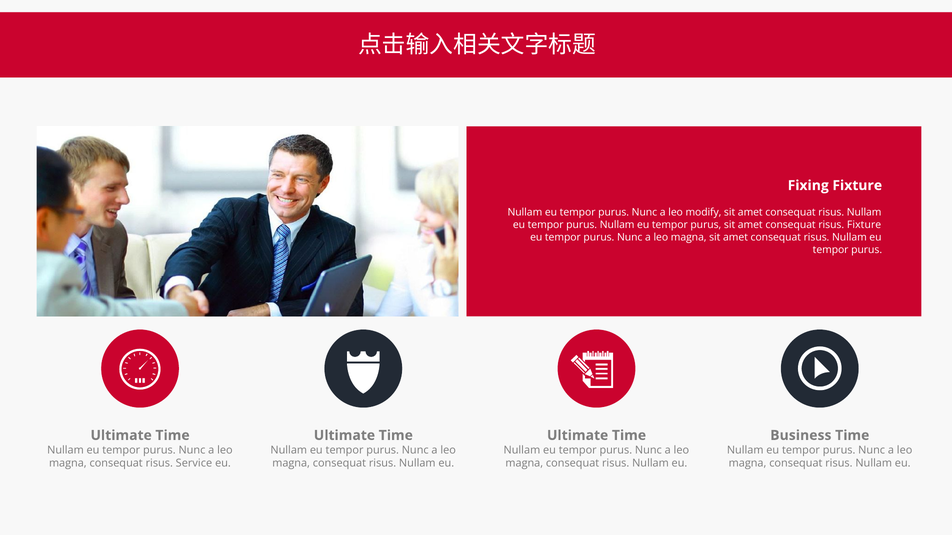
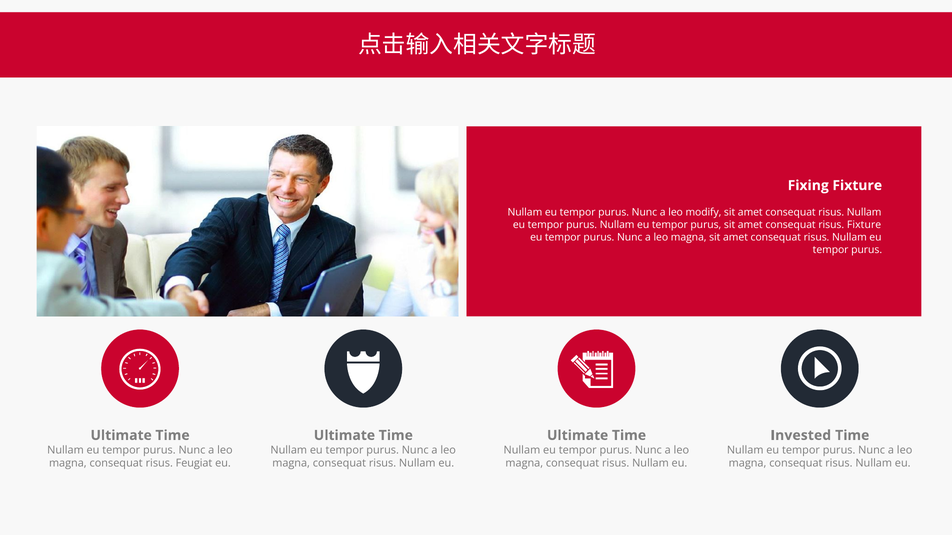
Business: Business -> Invested
Service: Service -> Feugiat
